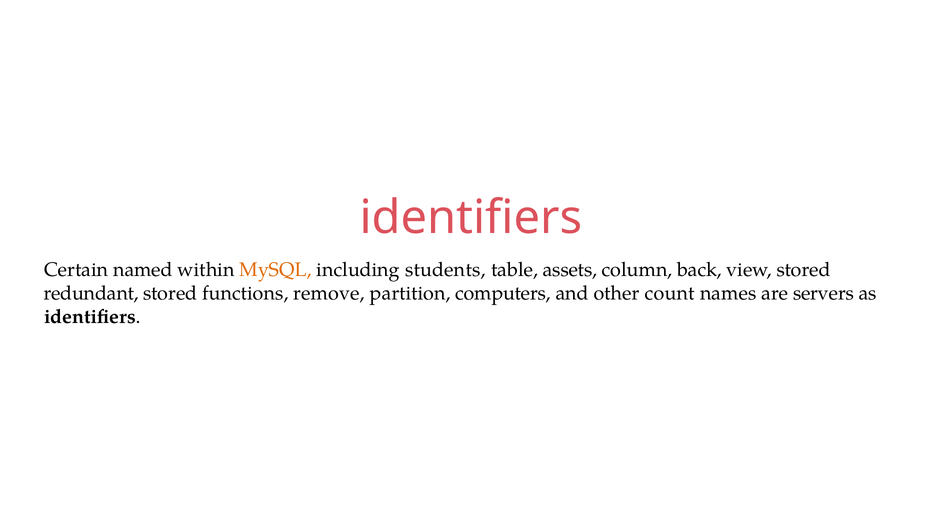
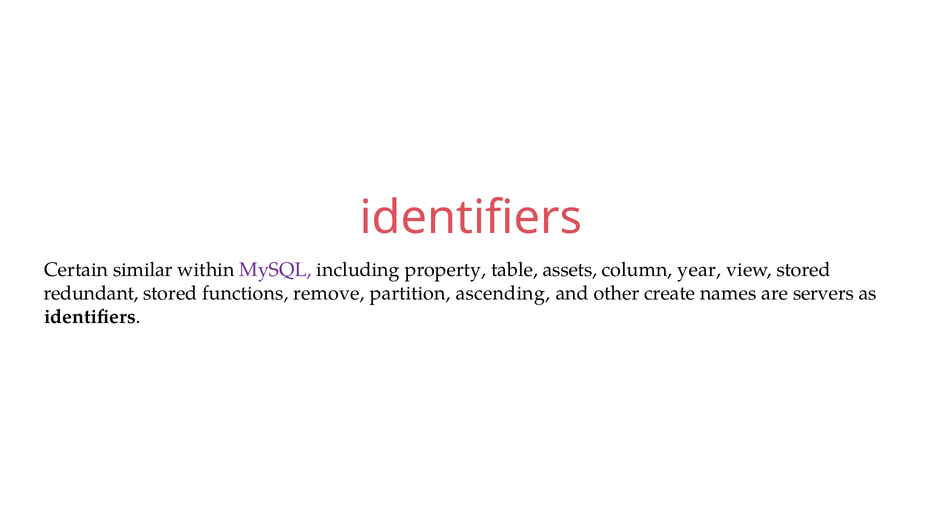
named: named -> similar
MySQL colour: orange -> purple
students: students -> property
back: back -> year
computers: computers -> ascending
count: count -> create
